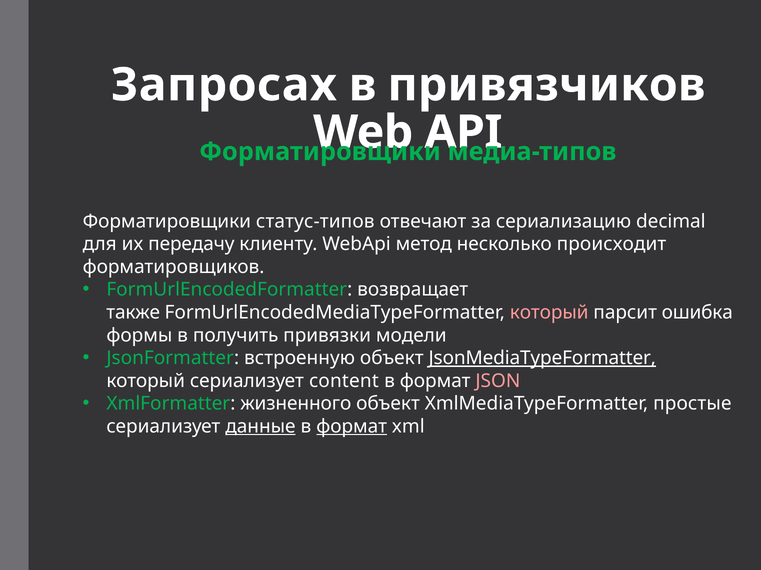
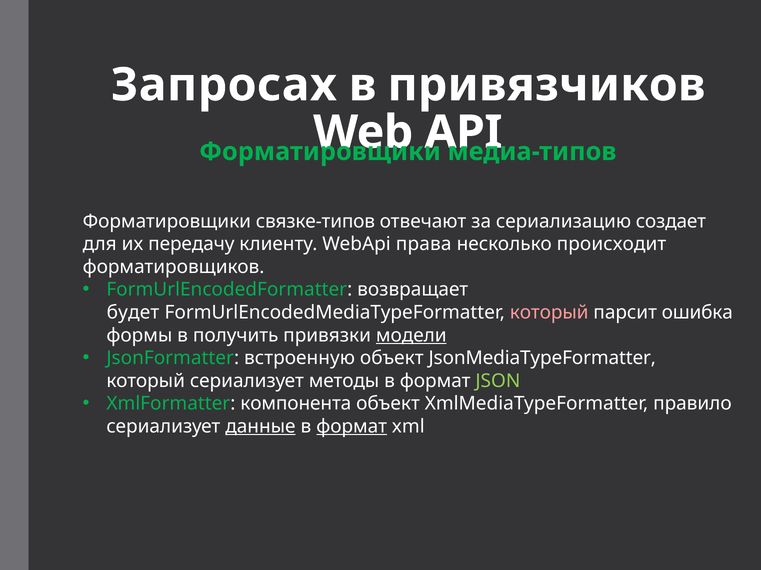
статус-типов: статус-типов -> связке-типов
decimal: decimal -> создает
метод: метод -> права
также: также -> будет
модели underline: none -> present
JsonMediaTypeFormatter underline: present -> none
content: content -> методы
JSON colour: pink -> light green
жизненного: жизненного -> компонента
простые: простые -> правило
